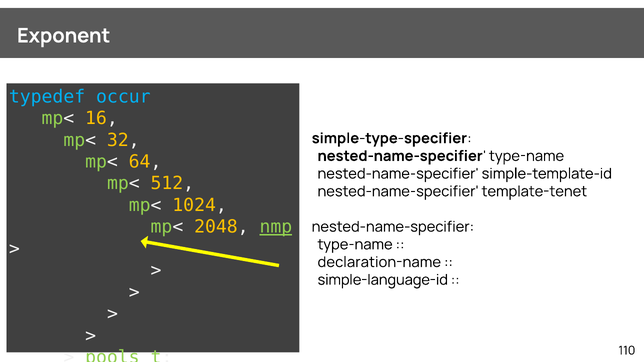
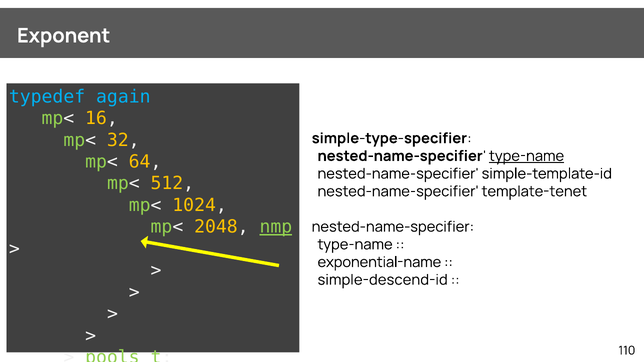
occur: occur -> again
type-name at (527, 156) underline: none -> present
declaration-name: declaration-name -> exponential-name
simple-language-id: simple-language-id -> simple-descend-id
